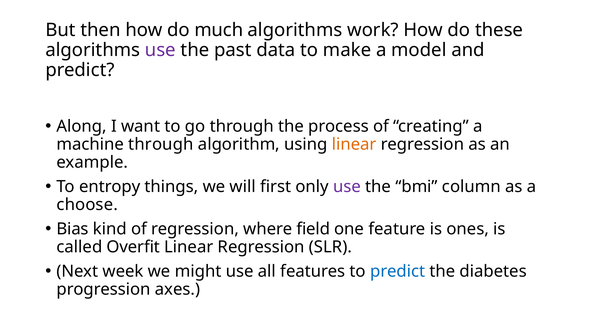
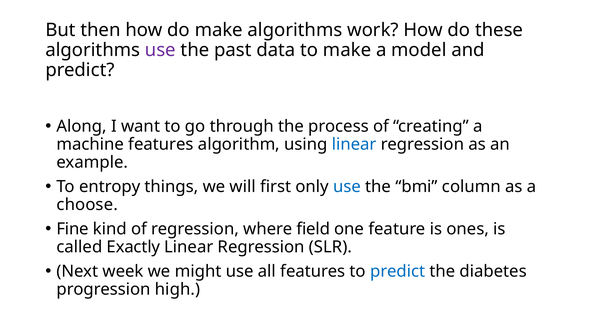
do much: much -> make
machine through: through -> features
linear at (354, 145) colour: orange -> blue
use at (347, 187) colour: purple -> blue
Bias: Bias -> Fine
Overfit: Overfit -> Exactly
axes: axes -> high
